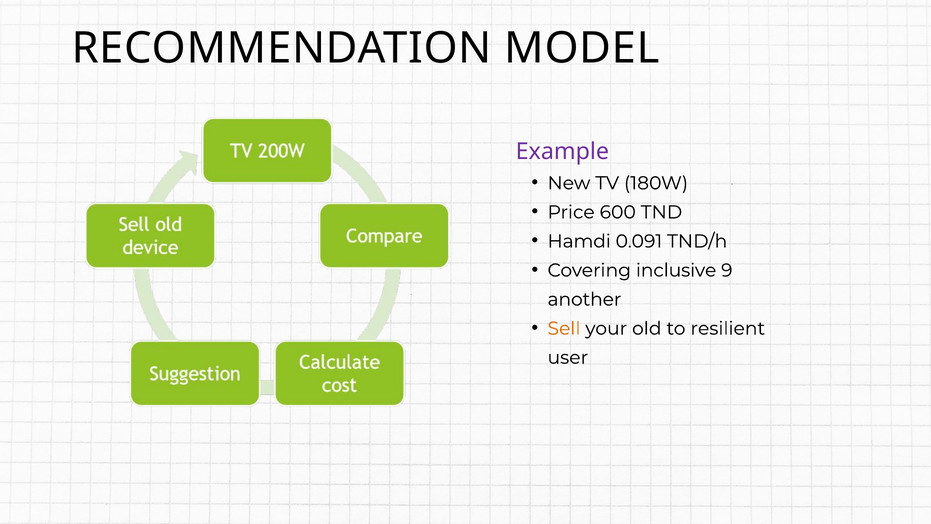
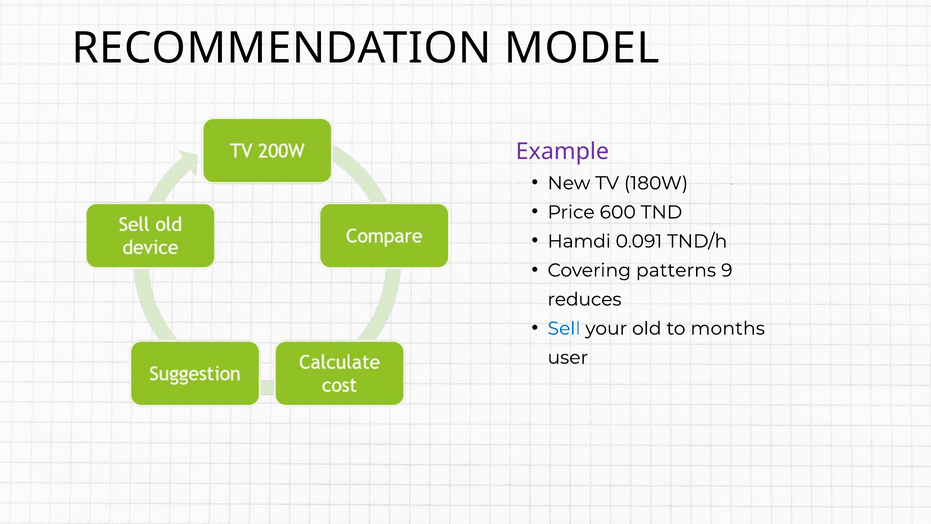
inclusive: inclusive -> patterns
another: another -> reduces
Sell colour: orange -> blue
resilient: resilient -> months
